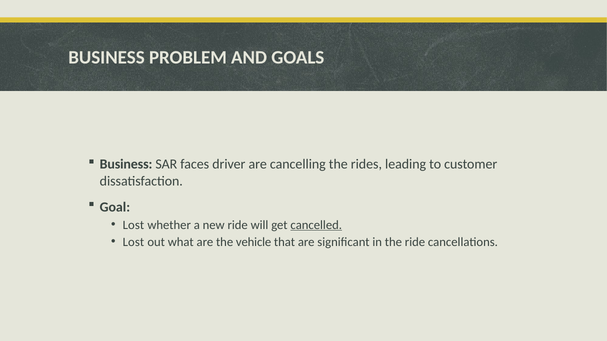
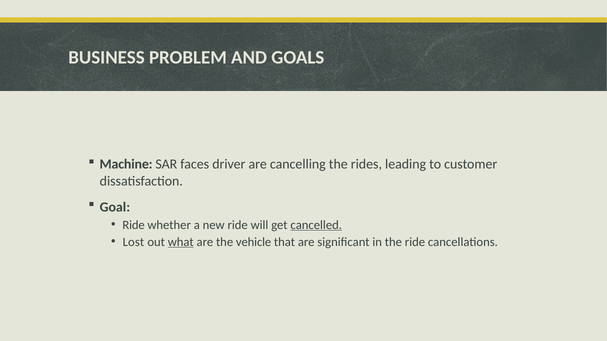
Business at (126, 165): Business -> Machine
Lost at (133, 225): Lost -> Ride
what underline: none -> present
